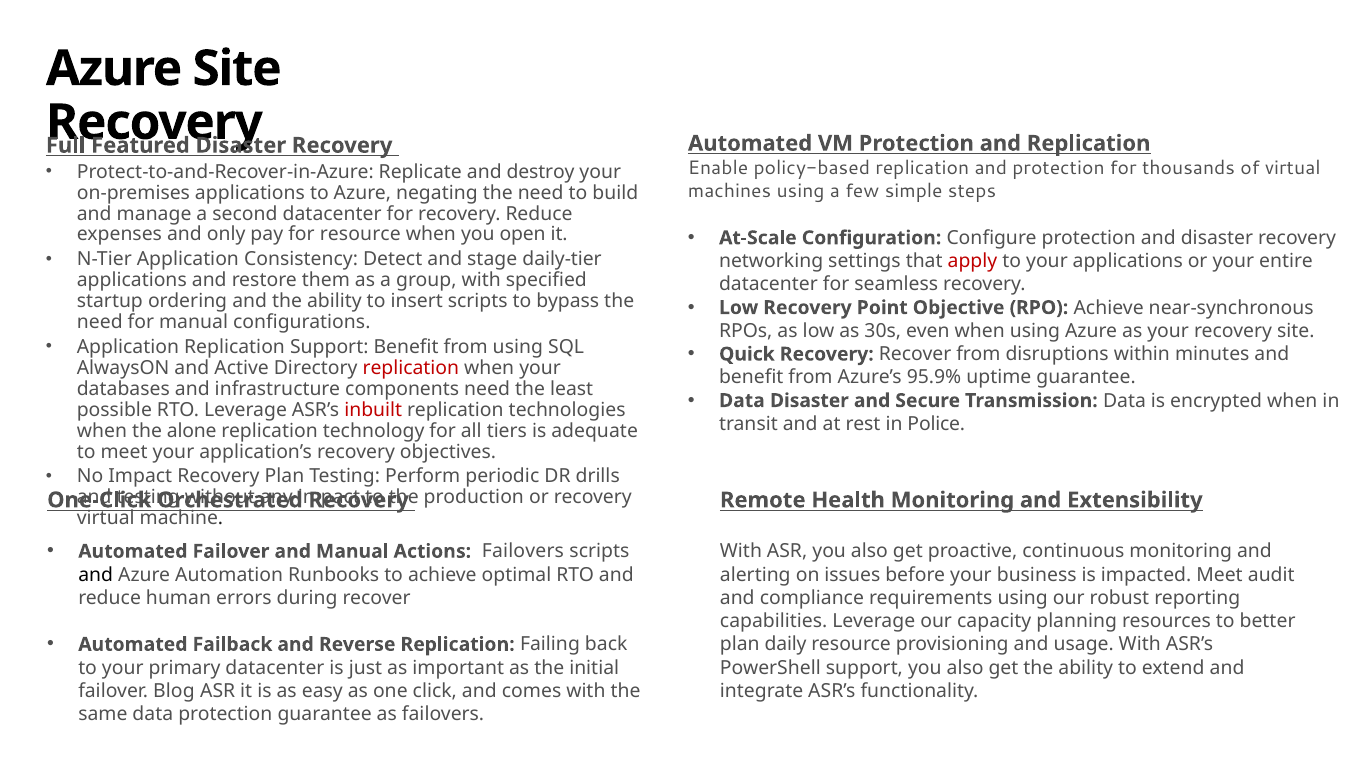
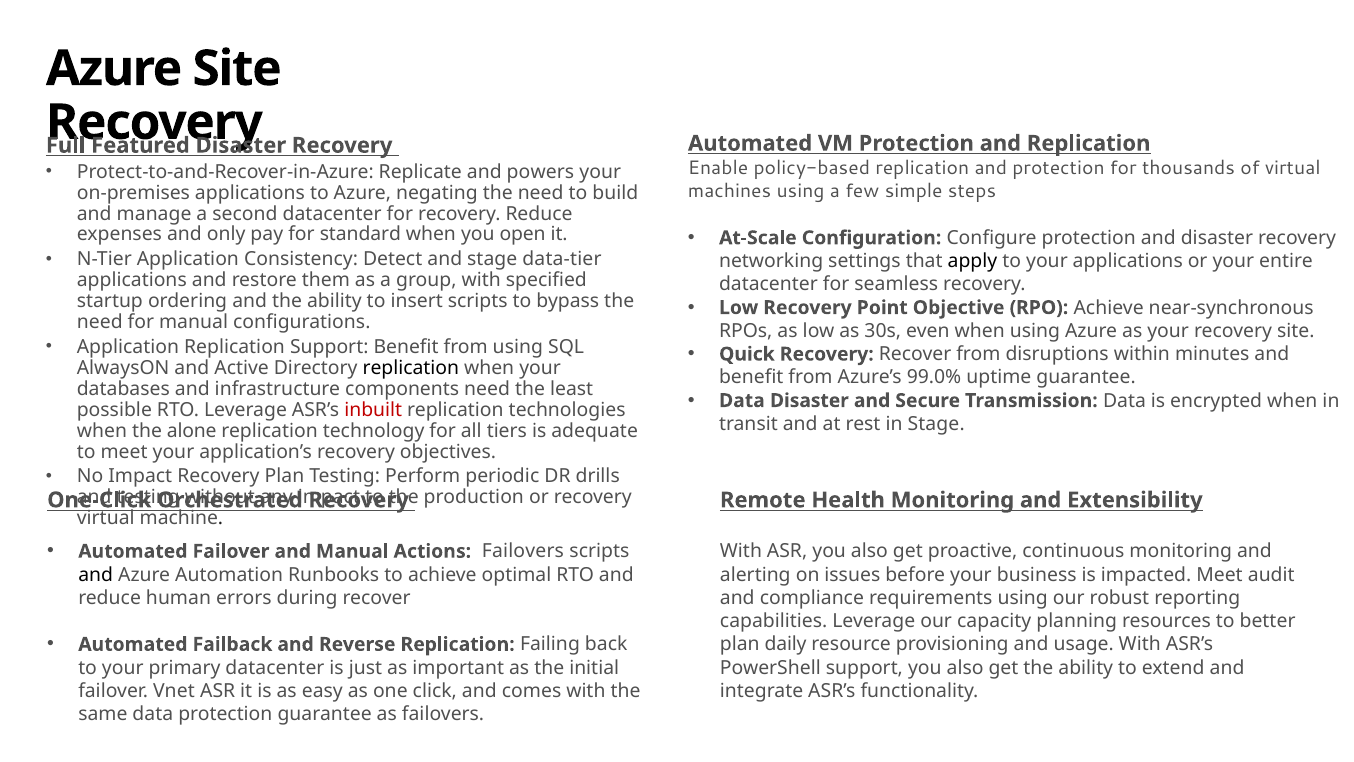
destroy: destroy -> powers
for resource: resource -> standard
daily-tier: daily-tier -> data-tier
apply colour: red -> black
replication at (411, 368) colour: red -> black
95.9%: 95.9% -> 99.0%
in Police: Police -> Stage
Blog: Blog -> Vnet
